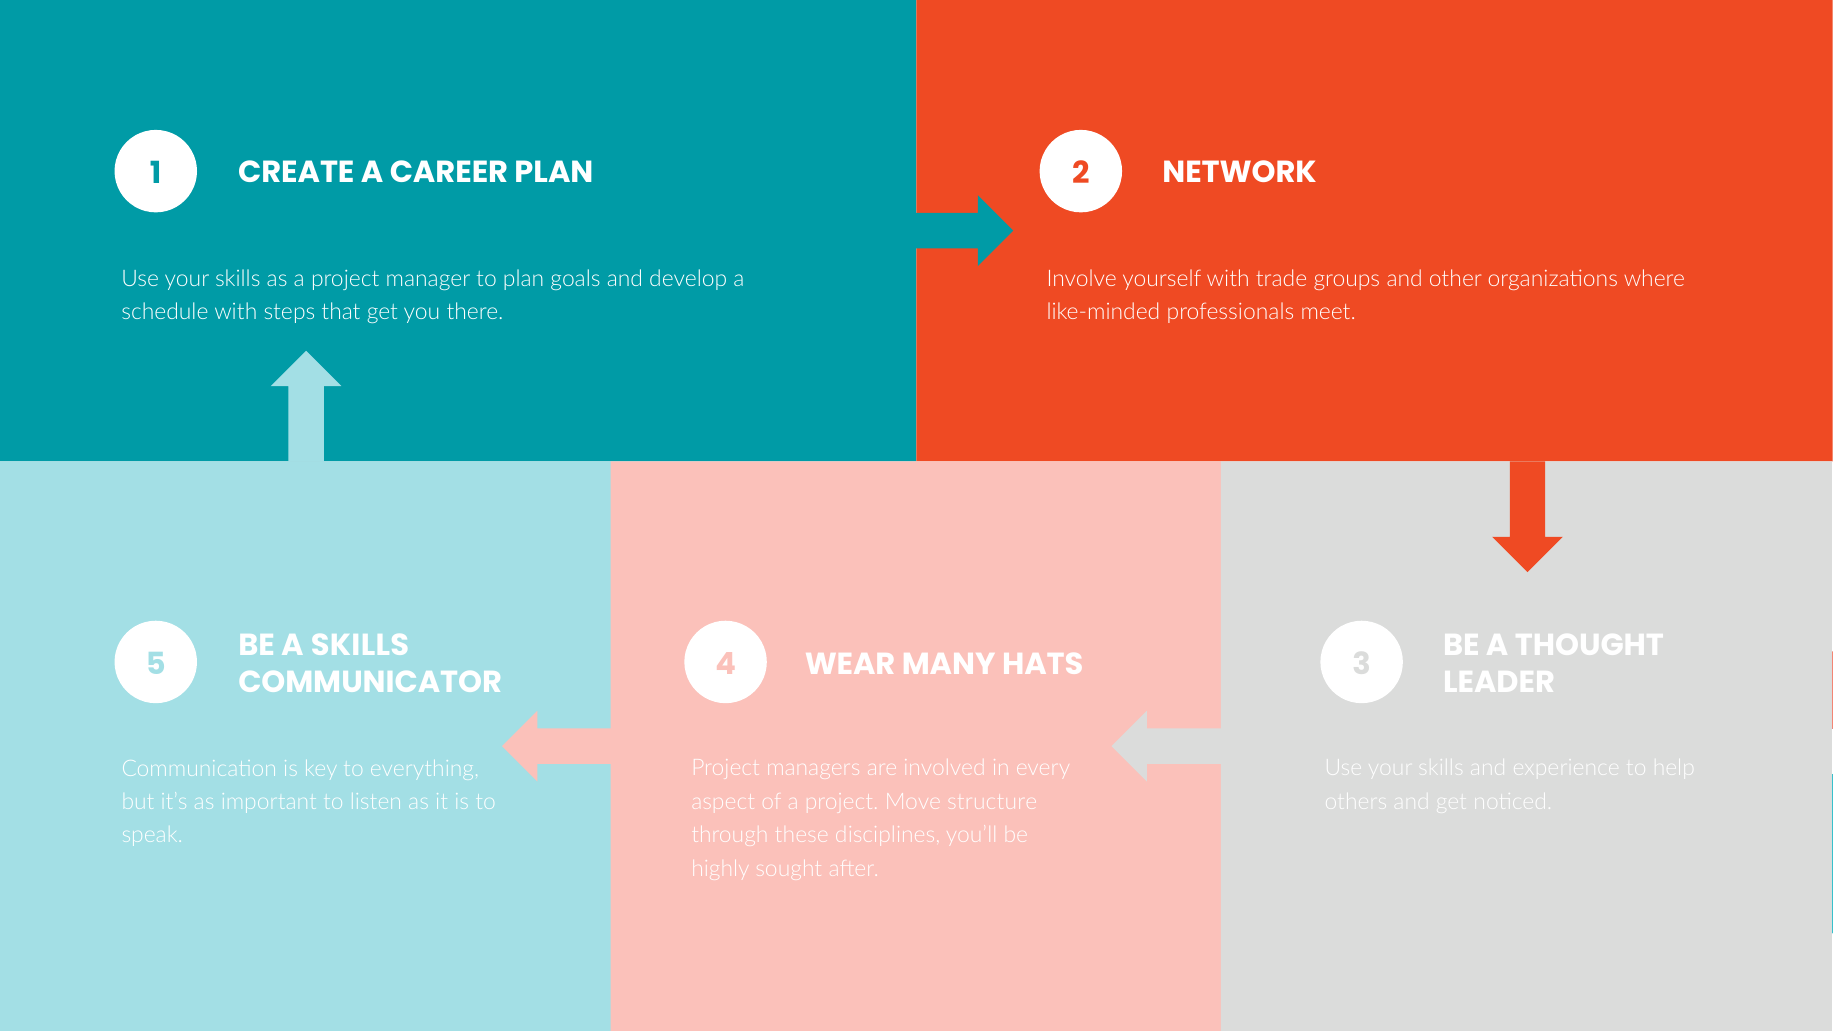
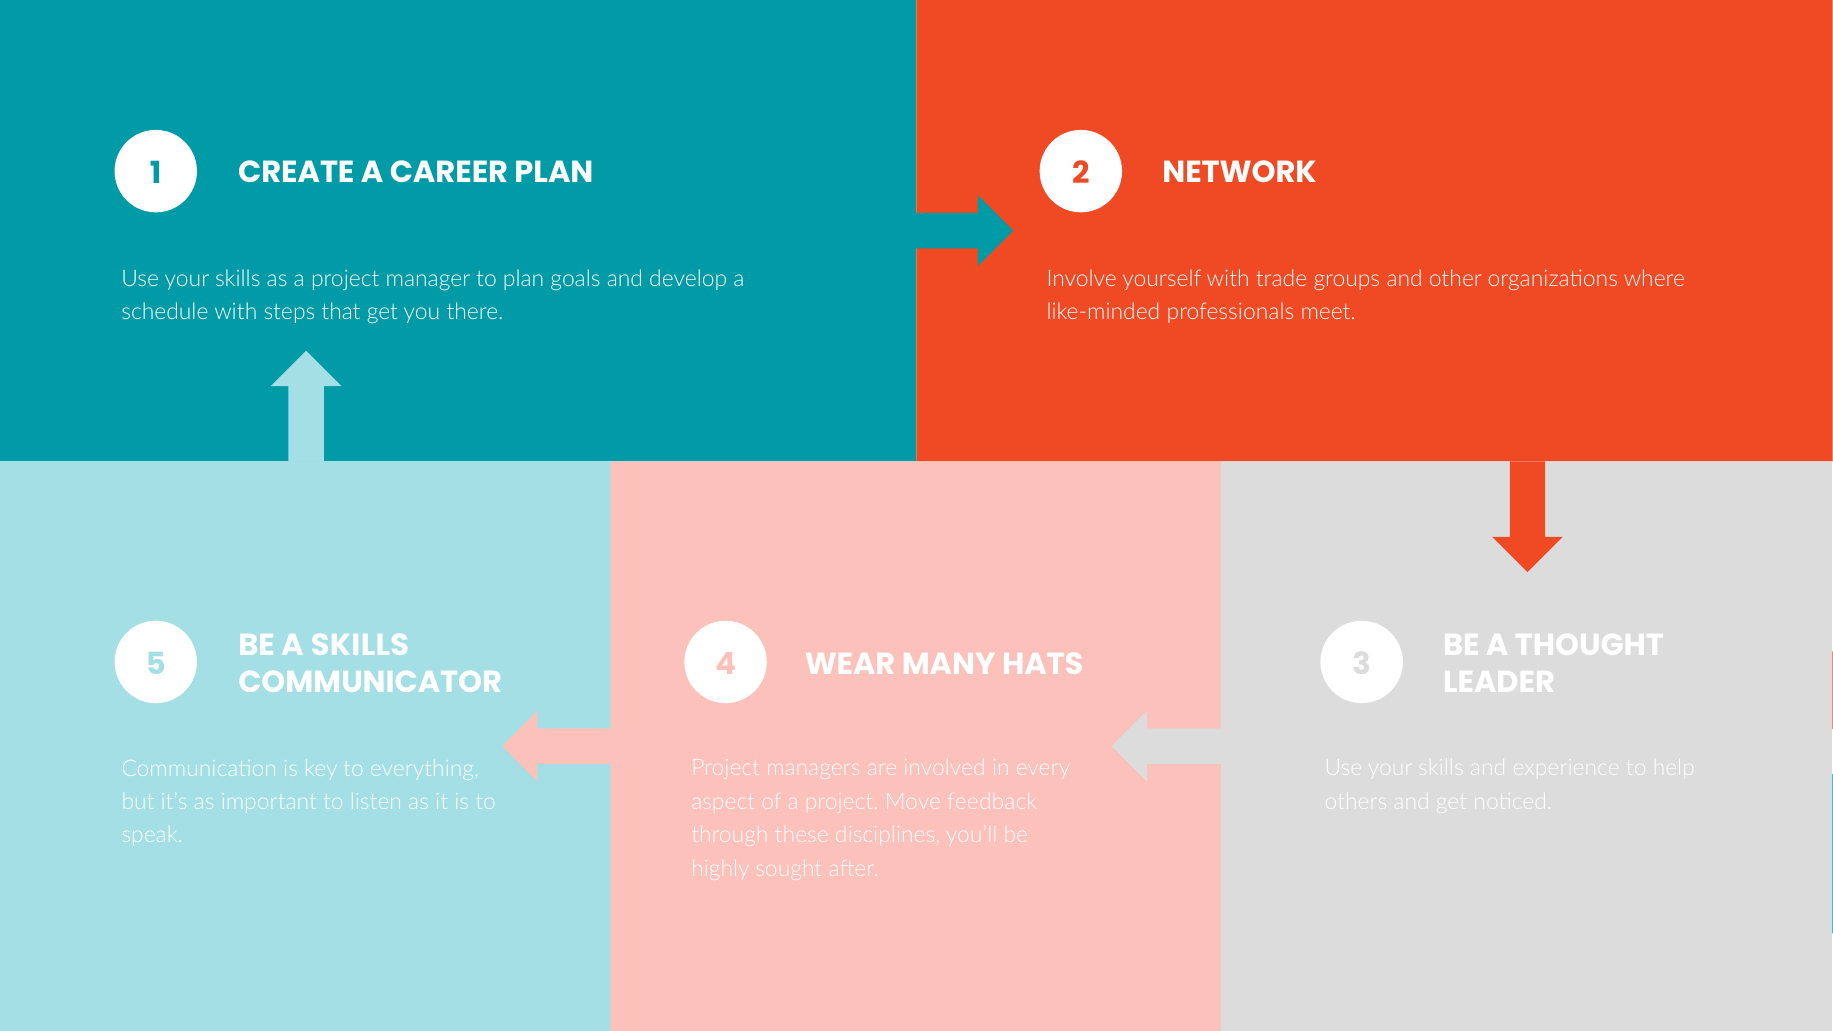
structure: structure -> feedback
